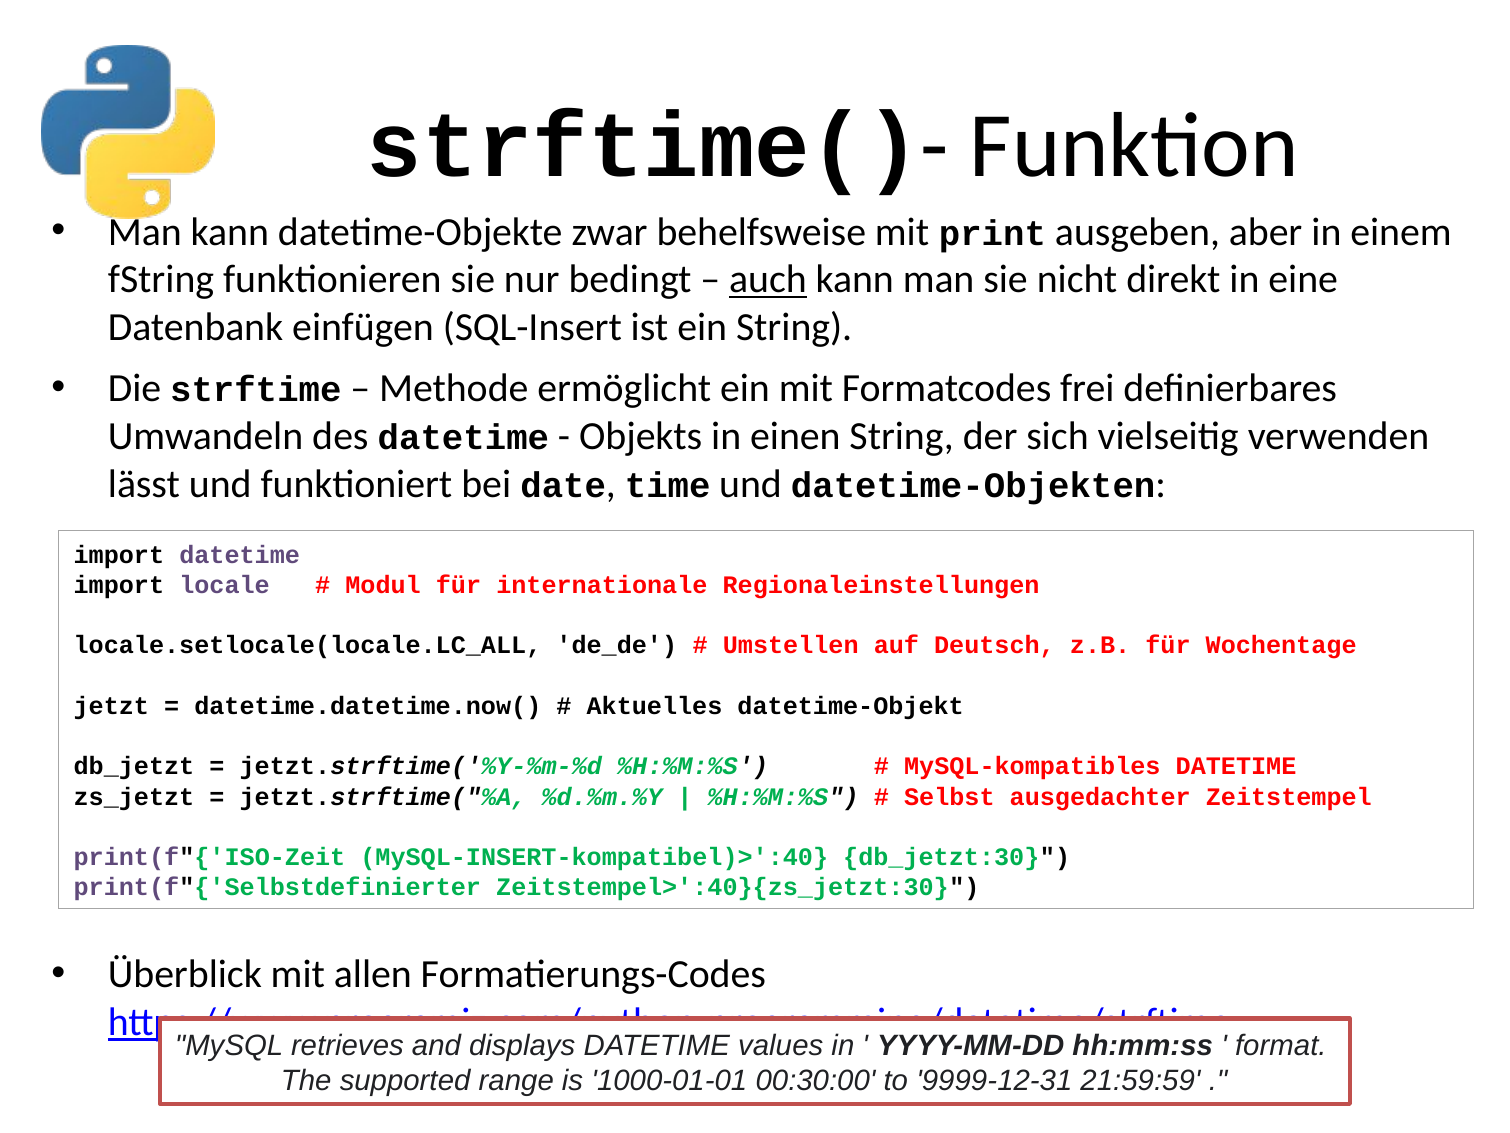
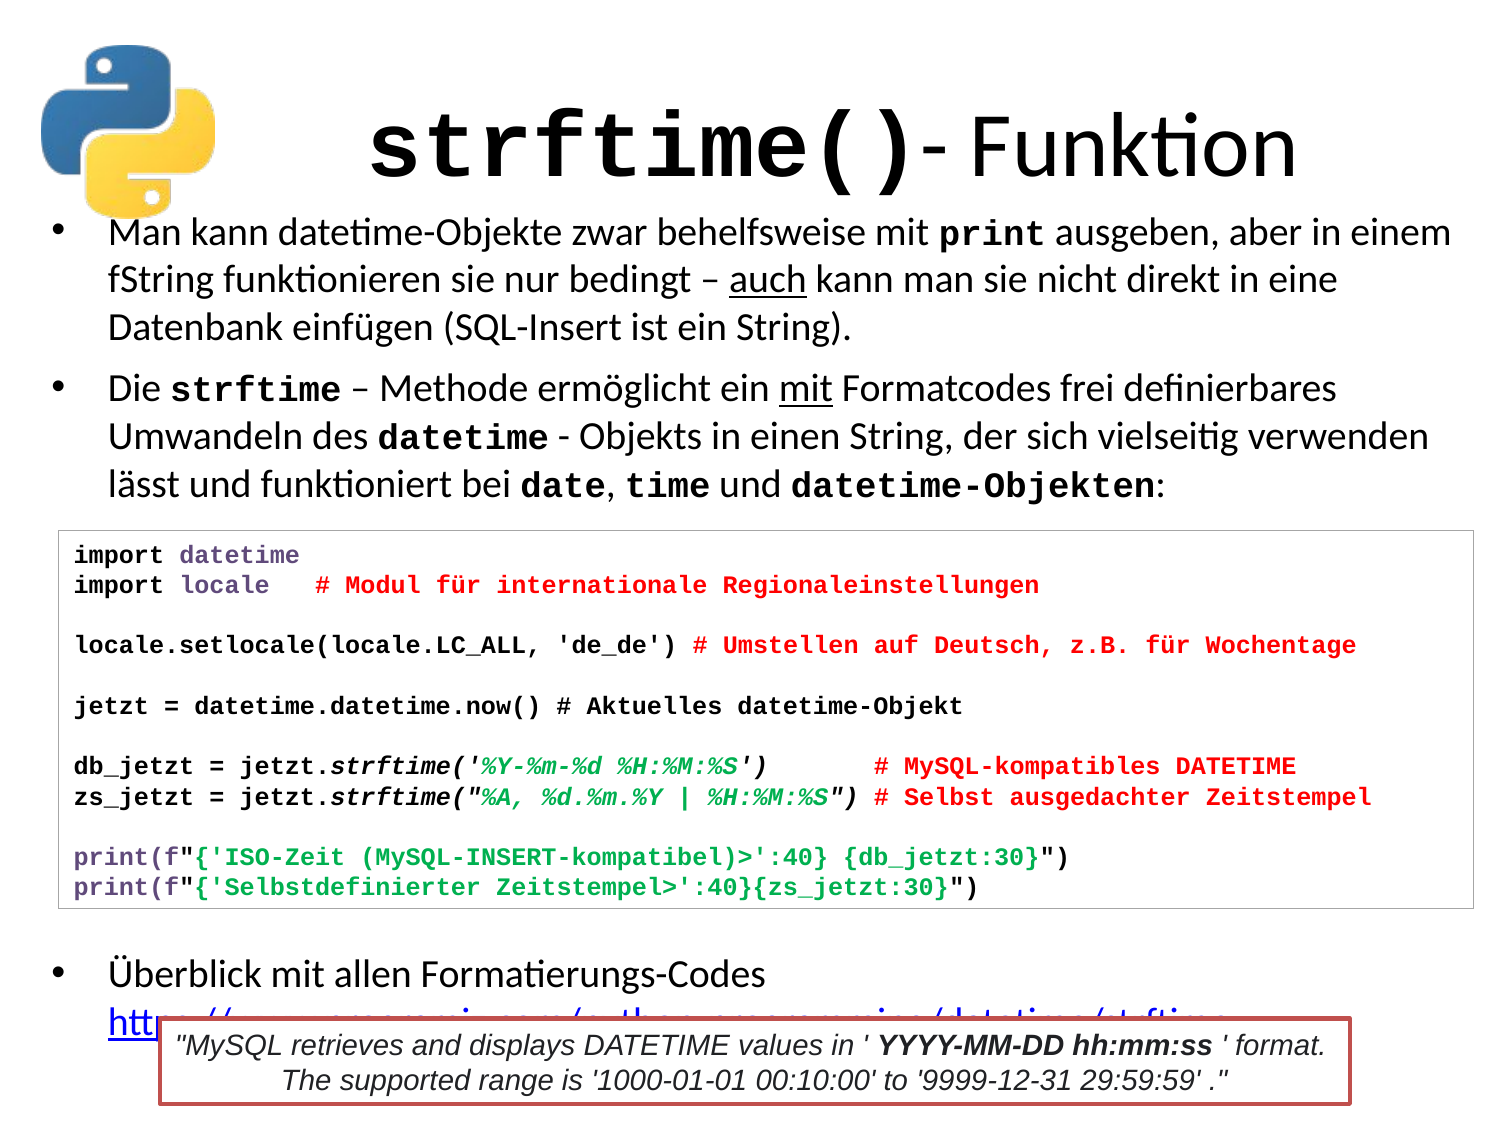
mit at (806, 389) underline: none -> present
00:30:00: 00:30:00 -> 00:10:00
21:59:59: 21:59:59 -> 29:59:59
